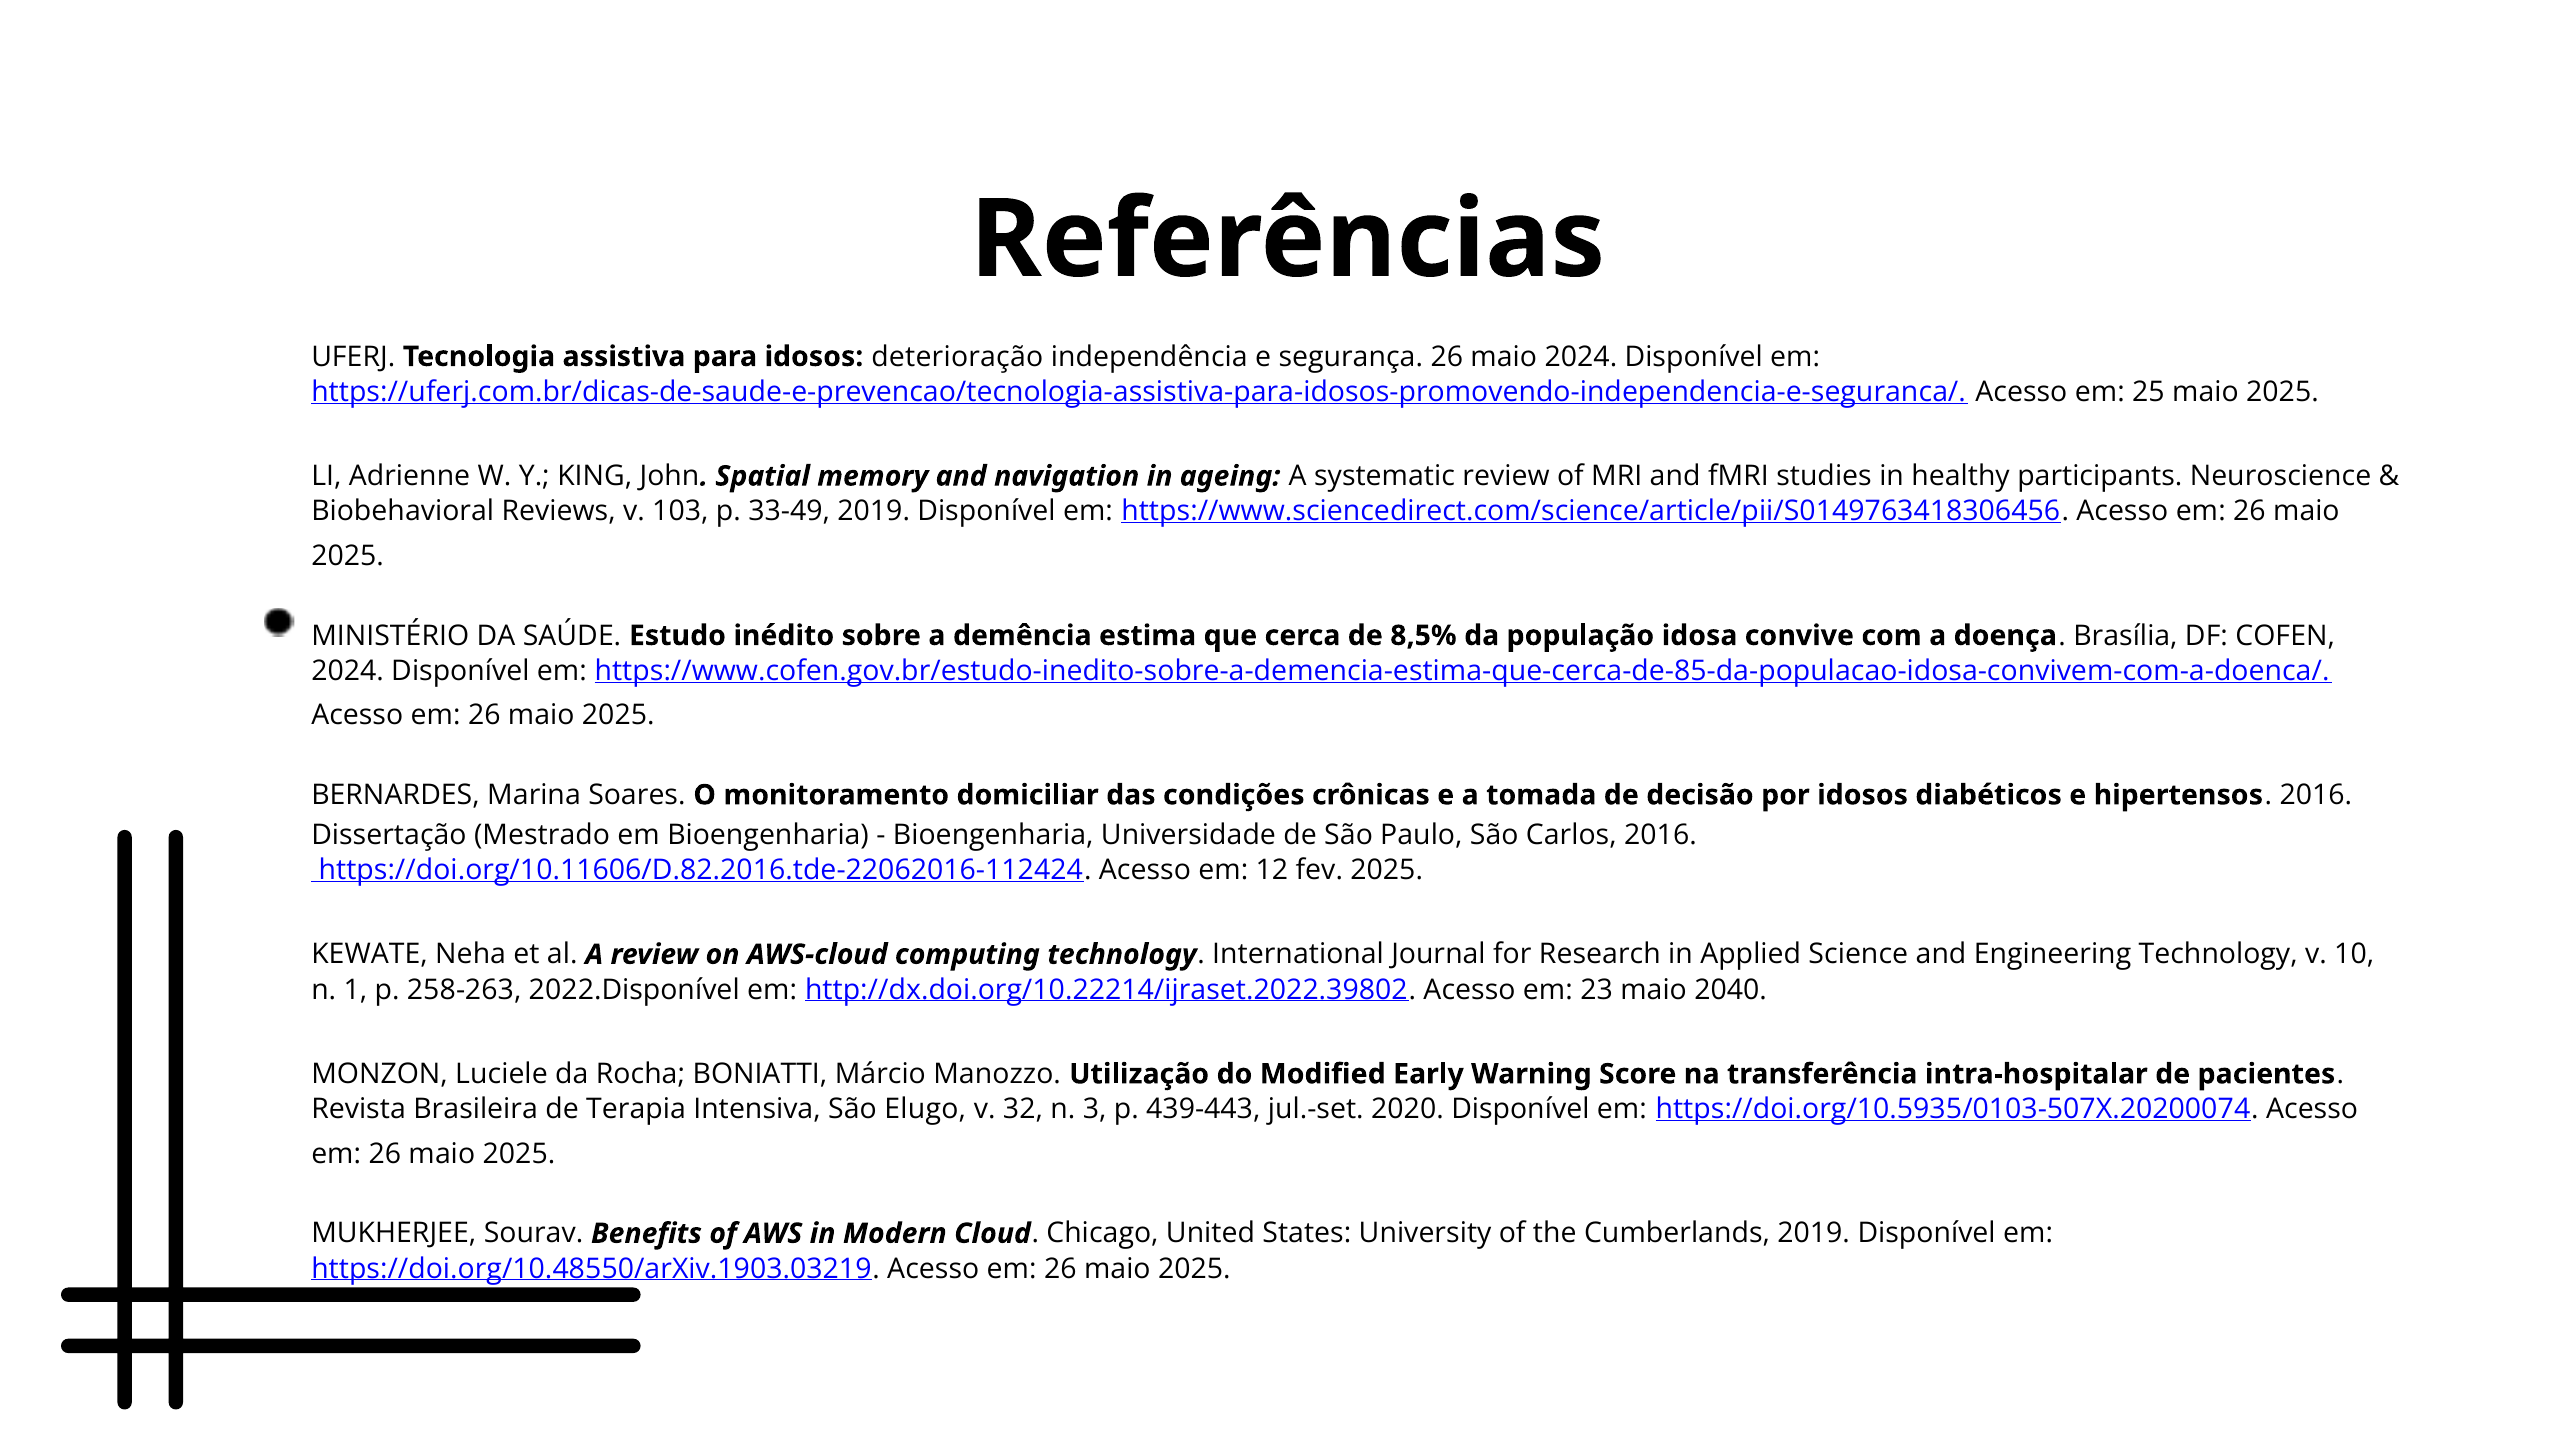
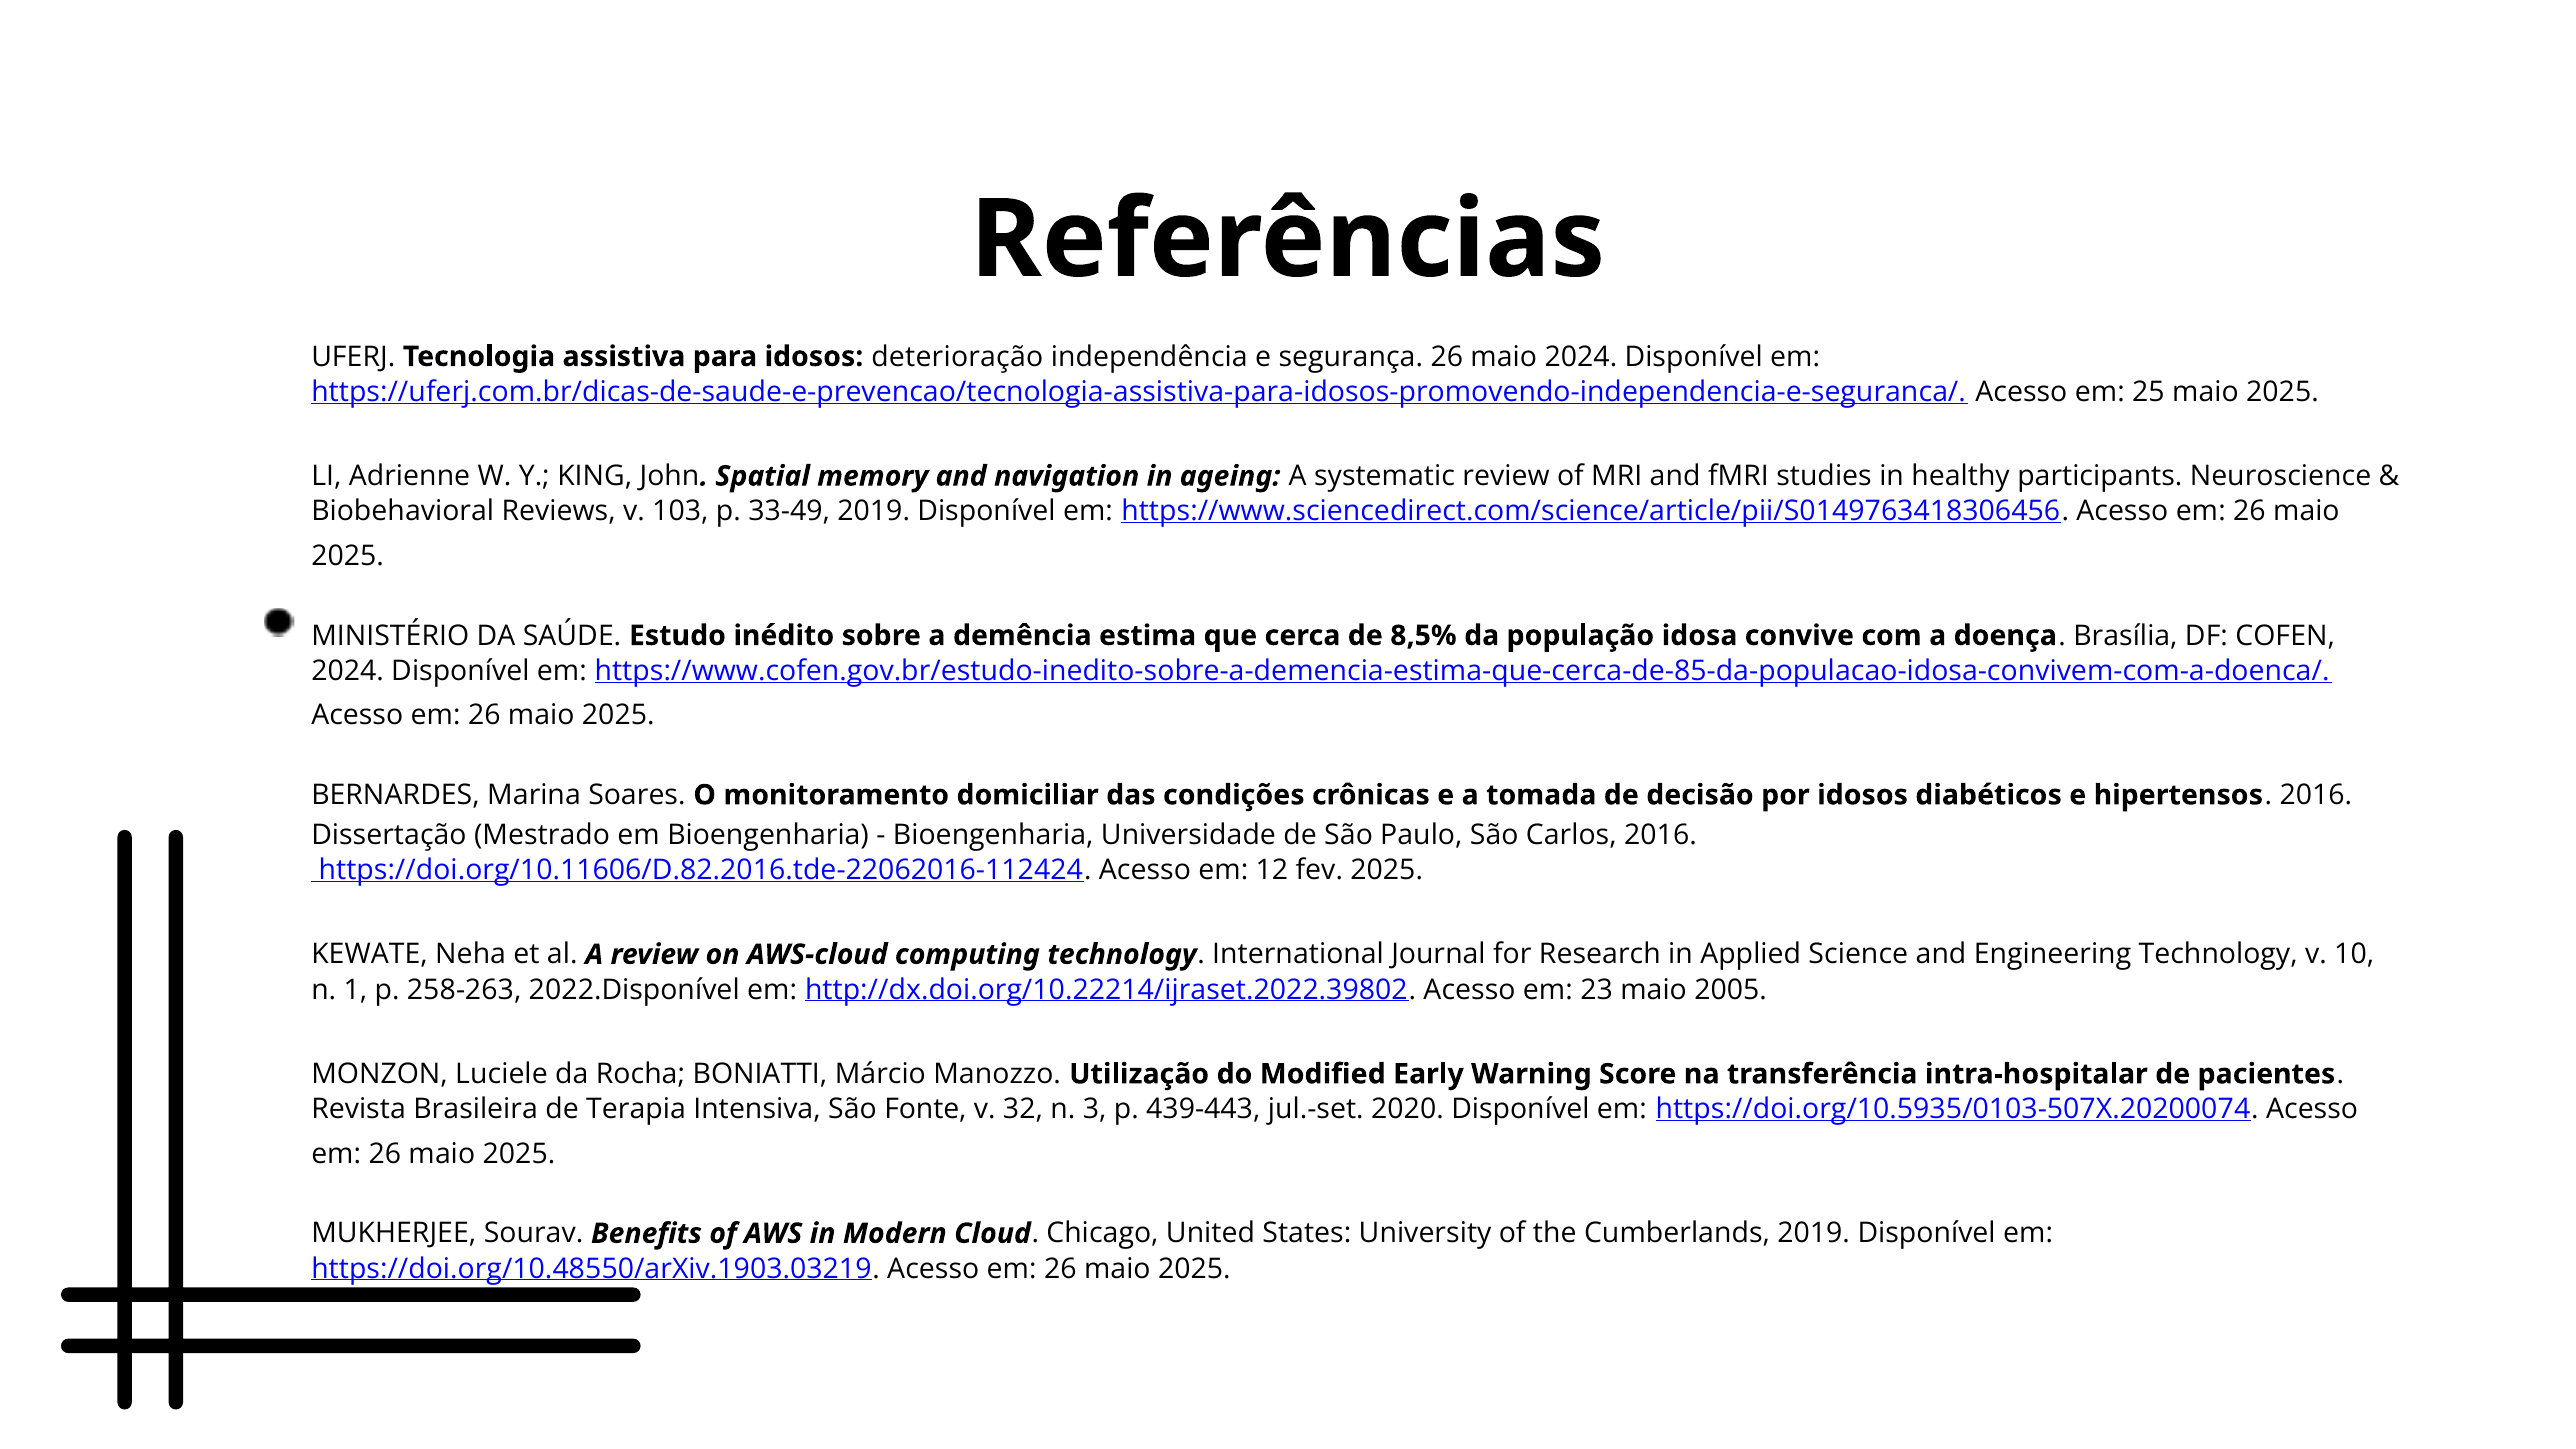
2040: 2040 -> 2005
Elugo: Elugo -> Fonte
